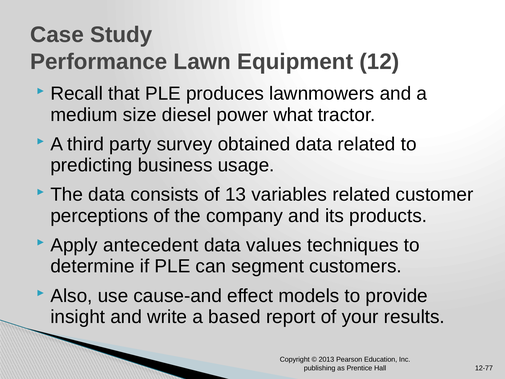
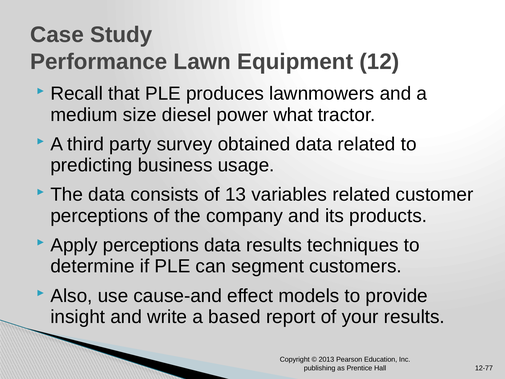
Apply antecedent: antecedent -> perceptions
data values: values -> results
